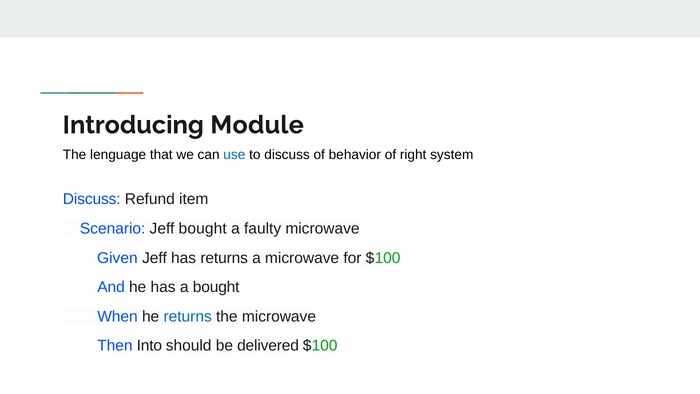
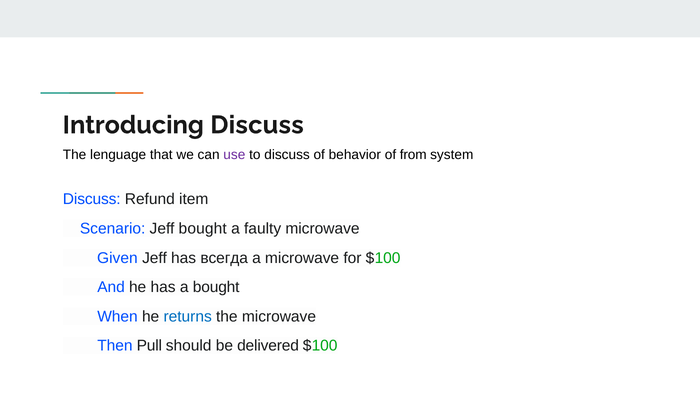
Introducing Module: Module -> Discuss
use colour: blue -> purple
right: right -> from
has returns: returns -> всегда
Into: Into -> Pull
